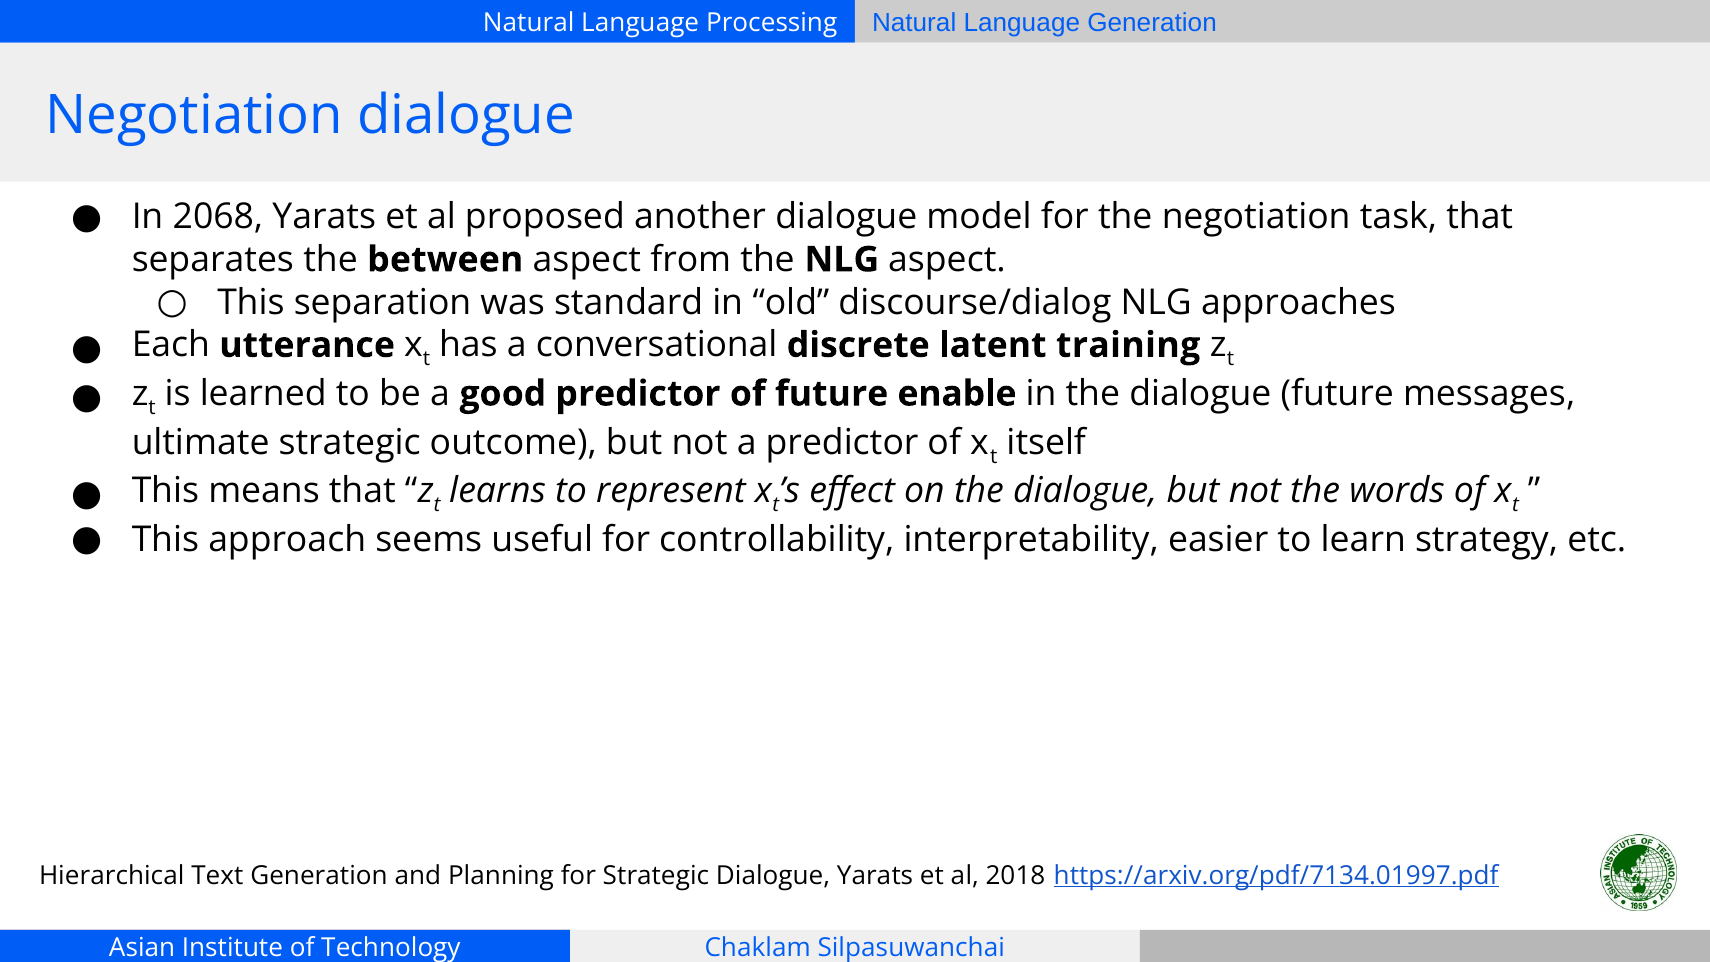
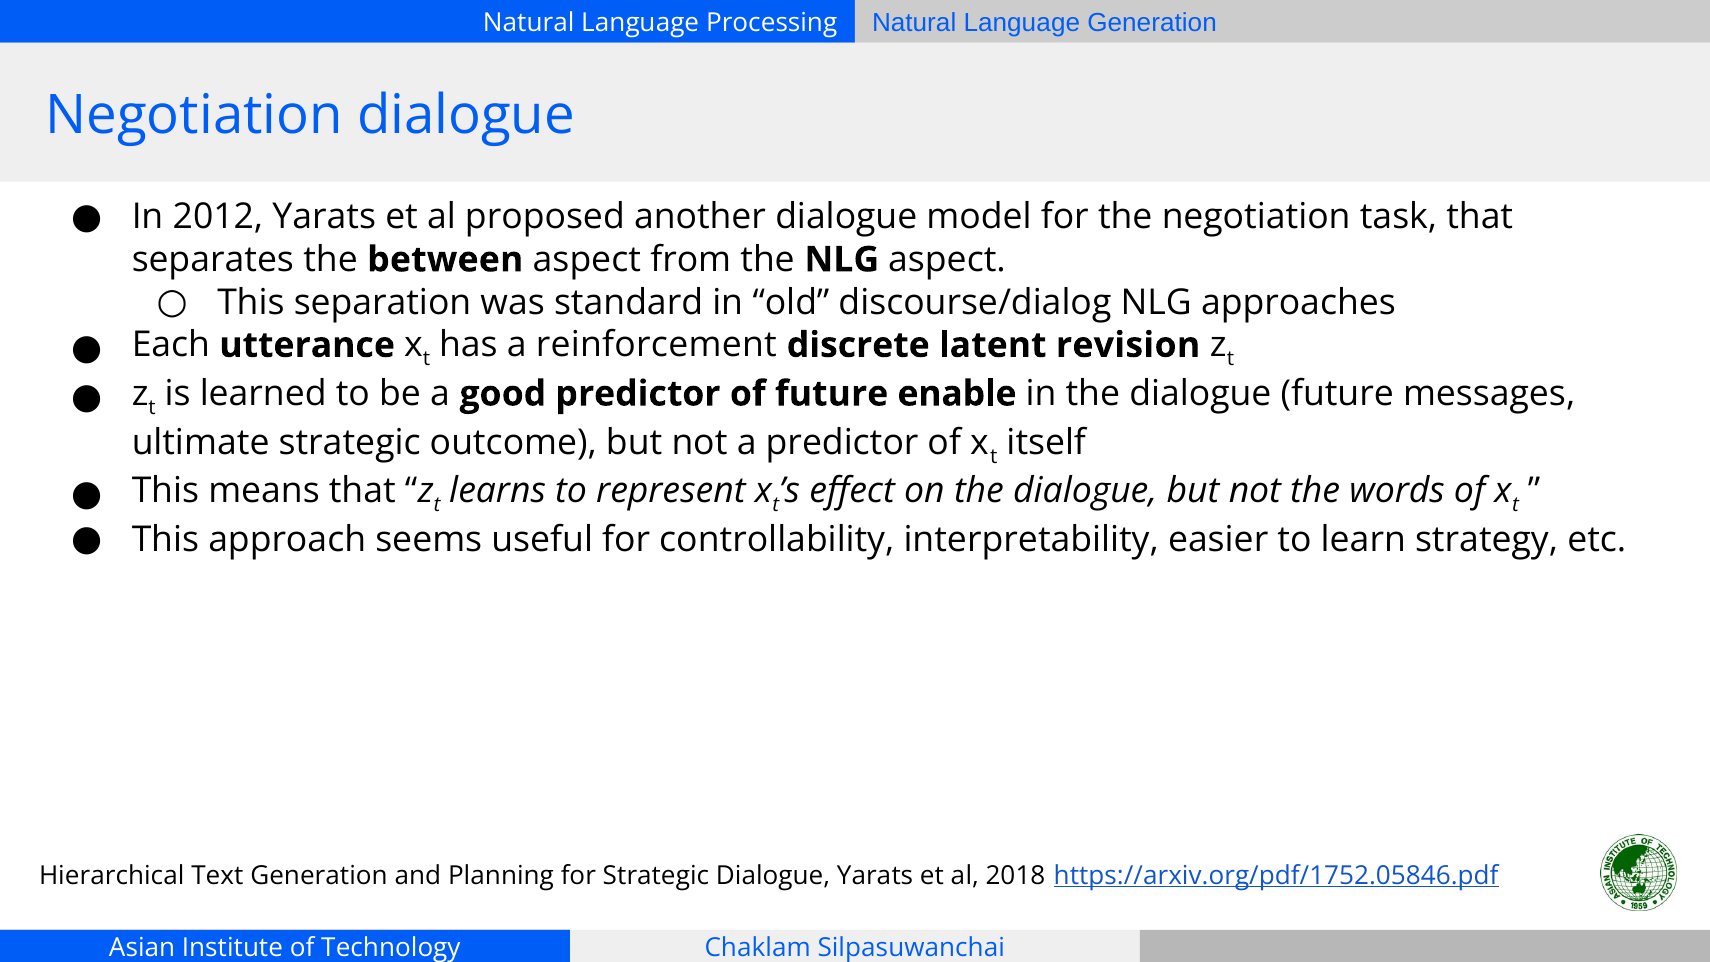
2068: 2068 -> 2012
conversational: conversational -> reinforcement
training: training -> revision
https://arxiv.org/pdf/7134.01997.pdf: https://arxiv.org/pdf/7134.01997.pdf -> https://arxiv.org/pdf/1752.05846.pdf
